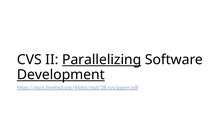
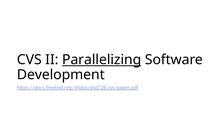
Development underline: present -> none
